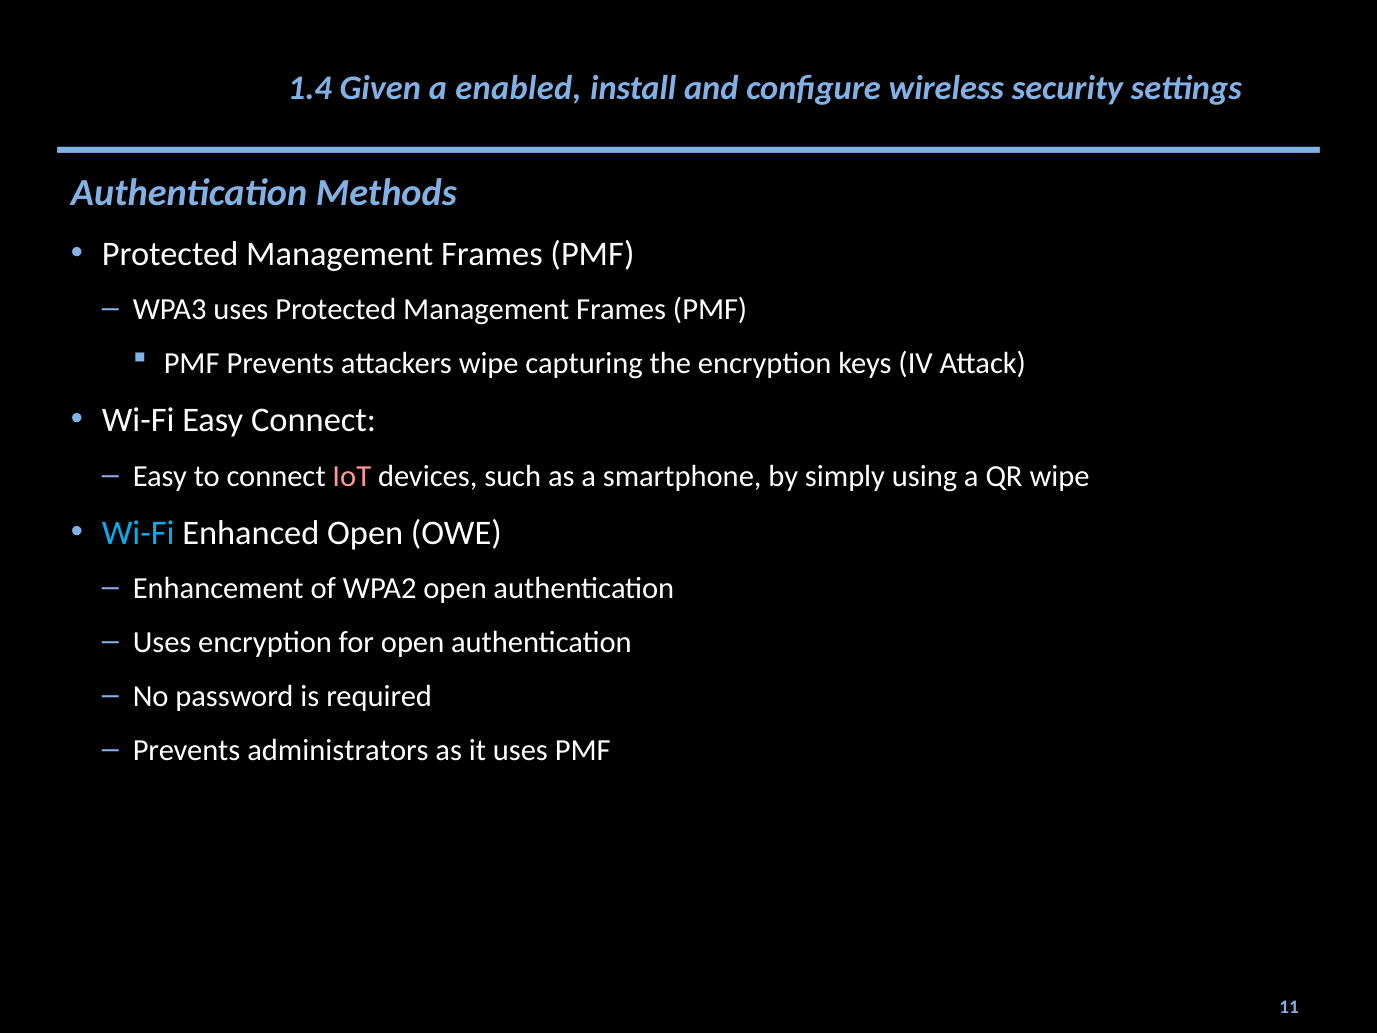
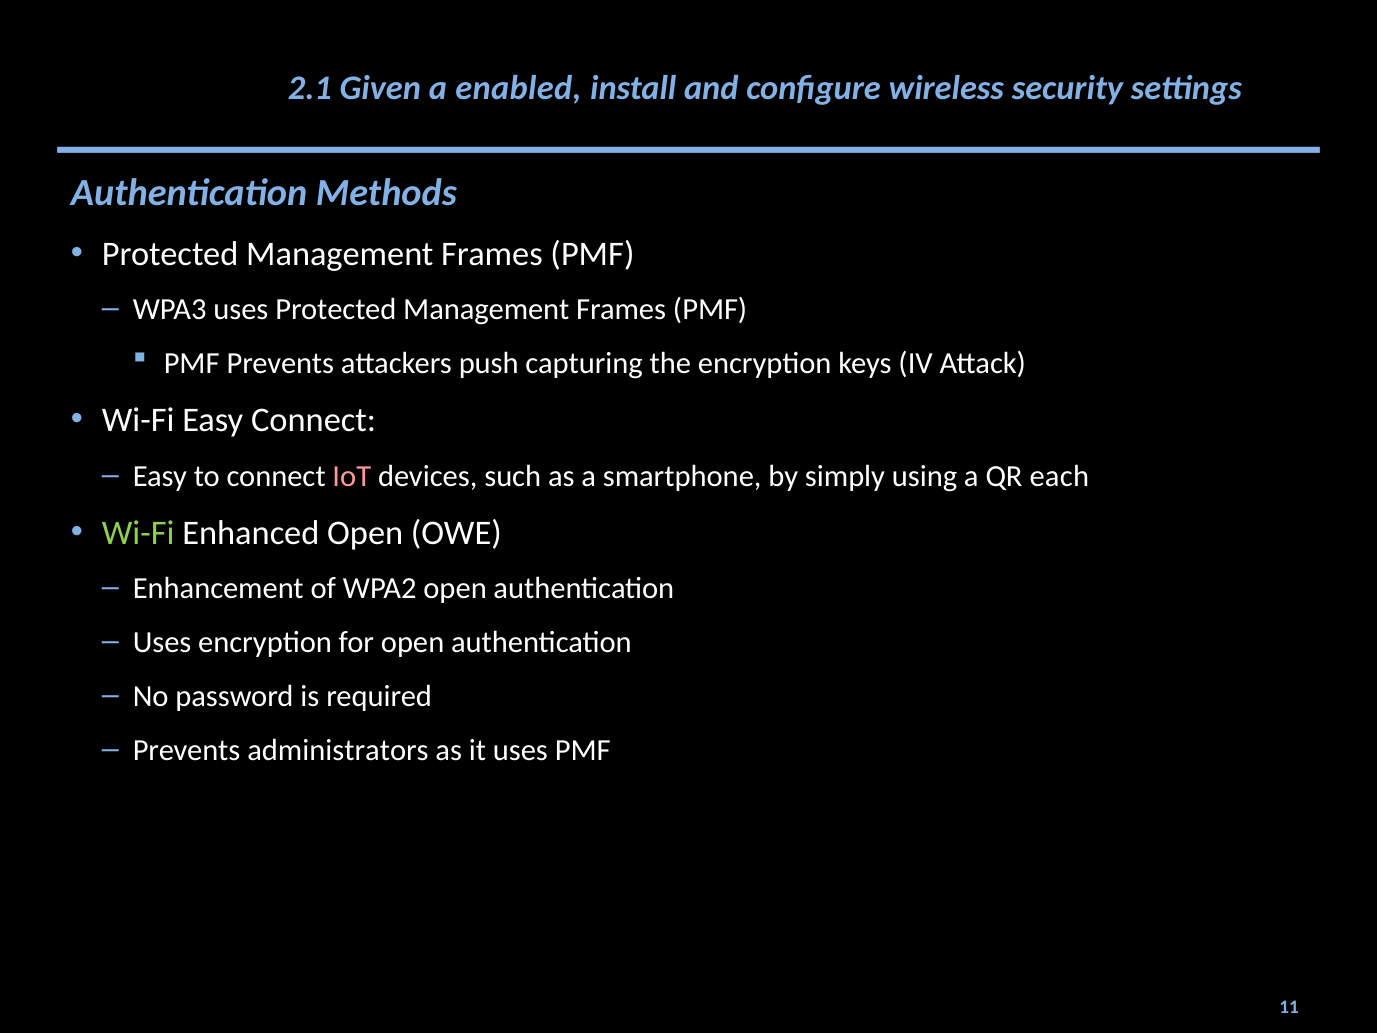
1.4: 1.4 -> 2.1
attackers wipe: wipe -> push
QR wipe: wipe -> each
Wi-Fi at (138, 533) colour: light blue -> light green
